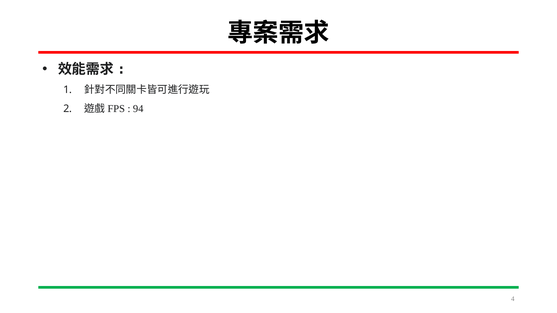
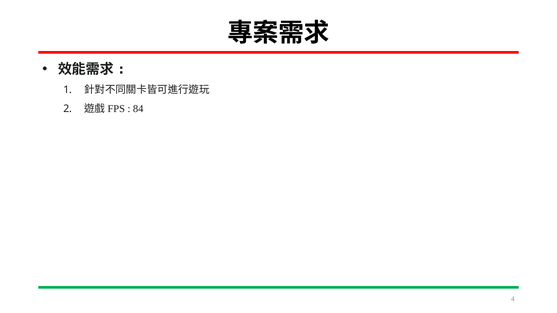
94: 94 -> 84
